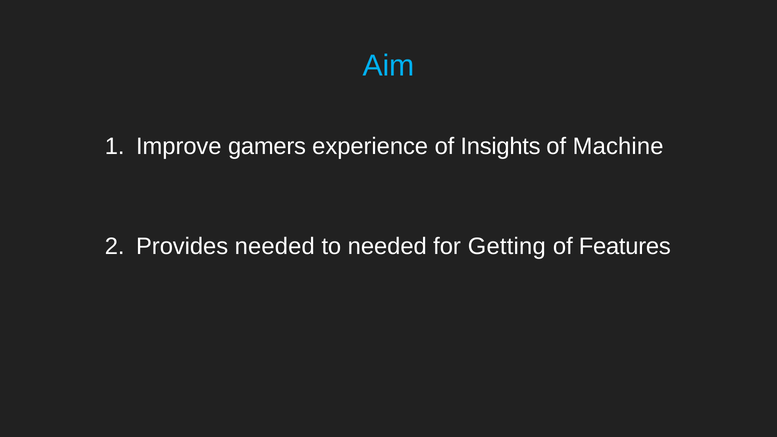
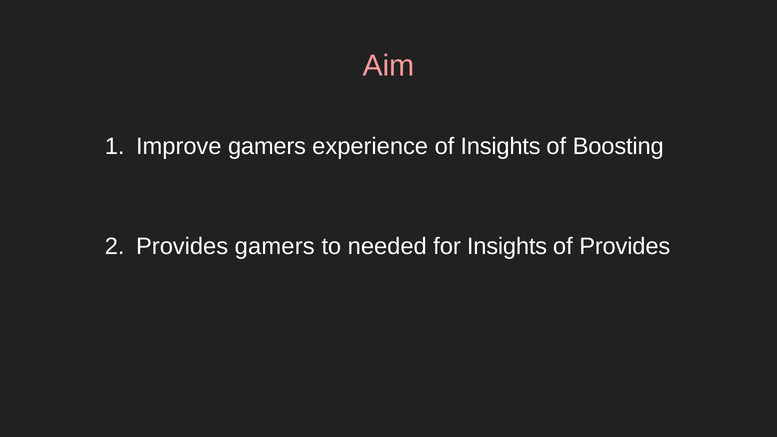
Aim colour: light blue -> pink
Machine: Machine -> Boosting
Provides needed: needed -> gamers
for Getting: Getting -> Insights
of Features: Features -> Provides
